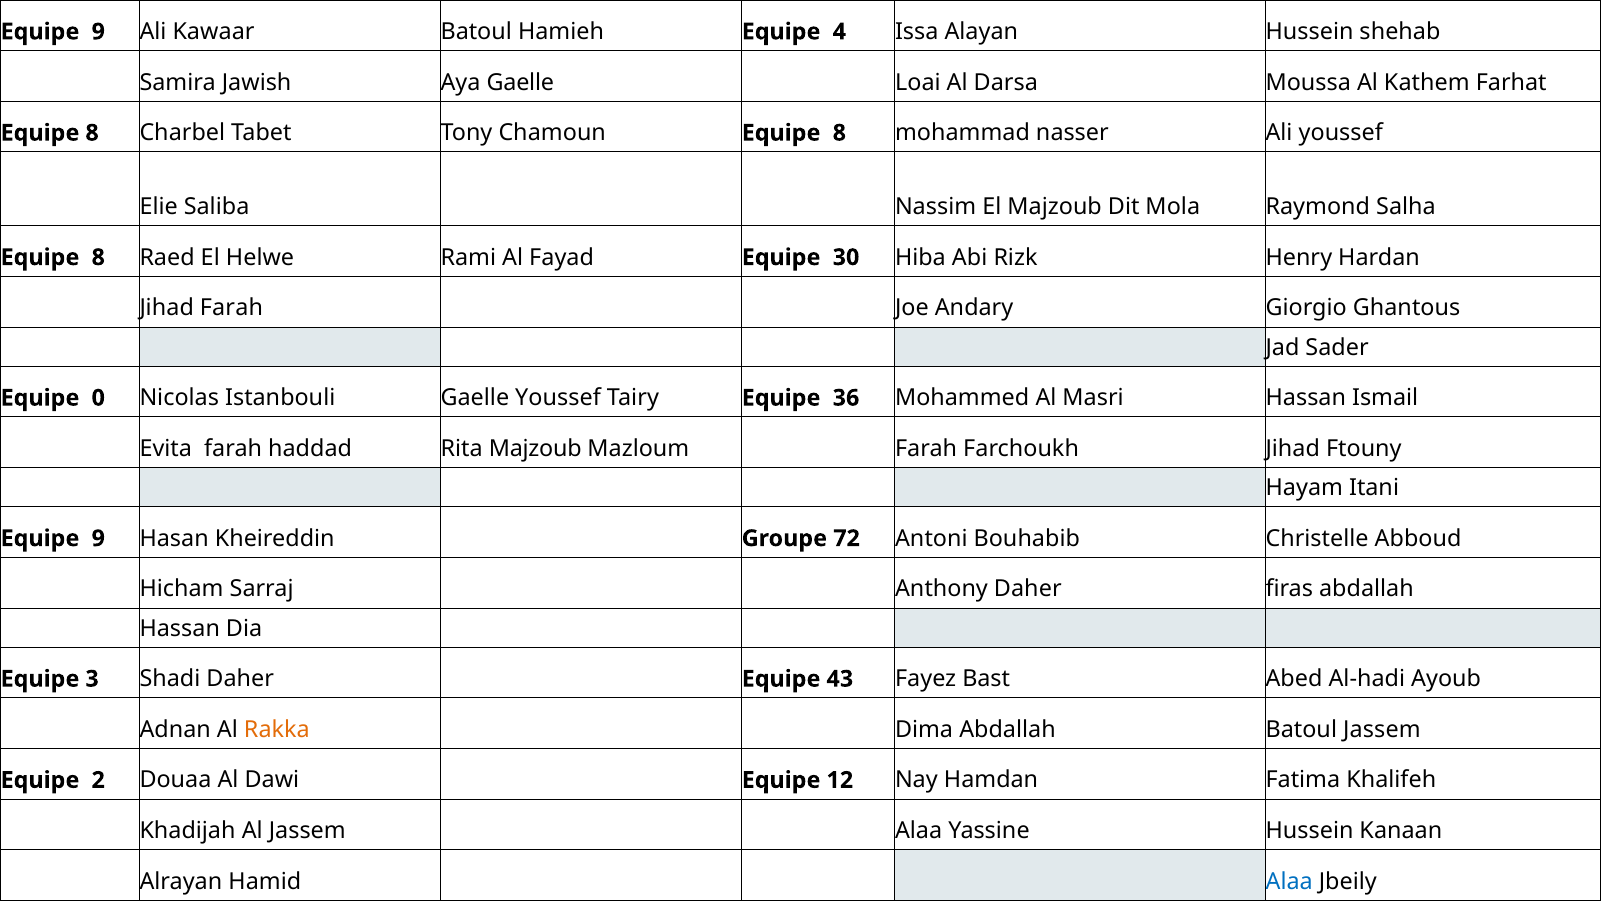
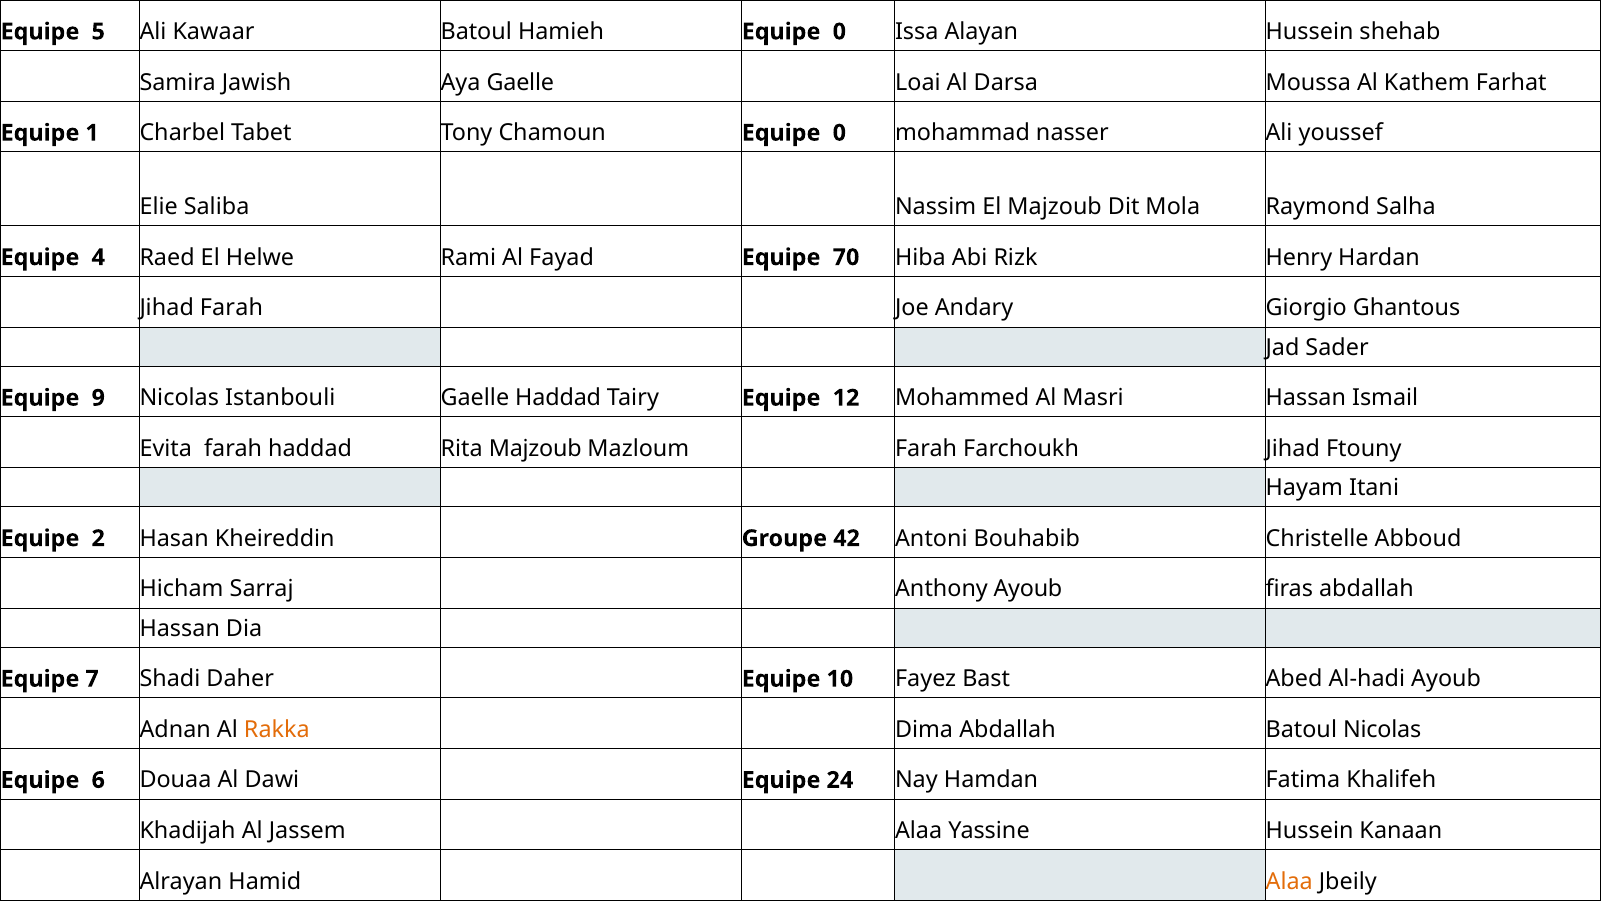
9 at (98, 32): 9 -> 5
Hamieh Equipe 4: 4 -> 0
8 at (92, 133): 8 -> 1
Chamoun Equipe 8: 8 -> 0
8 at (98, 257): 8 -> 4
30: 30 -> 70
0: 0 -> 9
Gaelle Youssef: Youssef -> Haddad
36: 36 -> 12
9 at (98, 538): 9 -> 2
72: 72 -> 42
Anthony Daher: Daher -> Ayoub
3: 3 -> 7
43: 43 -> 10
Batoul Jassem: Jassem -> Nicolas
2: 2 -> 6
12: 12 -> 24
Alaa at (1289, 881) colour: blue -> orange
